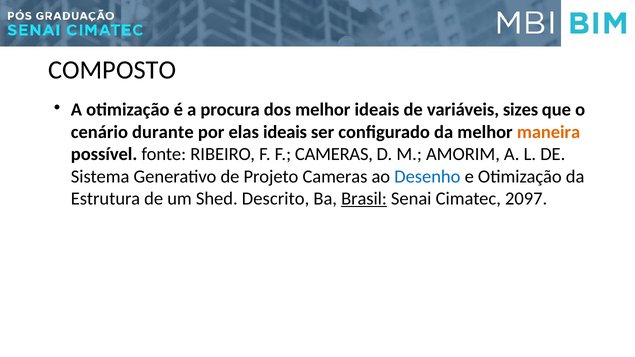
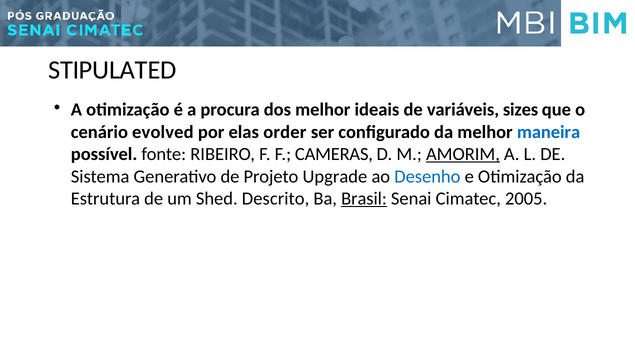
COMPOSTO: COMPOSTO -> STIPULATED
durante: durante -> evolved
elas ideais: ideais -> order
maneira colour: orange -> blue
AMORIM underline: none -> present
Projeto Cameras: Cameras -> Upgrade
2097: 2097 -> 2005
